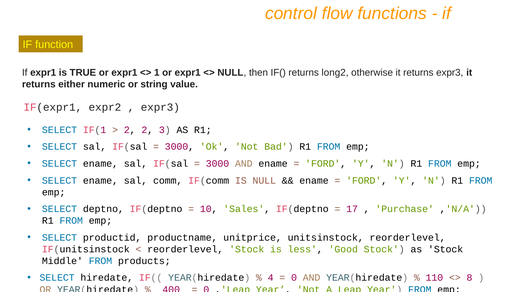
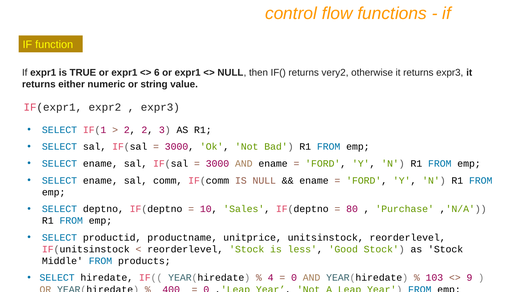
1: 1 -> 6
long2: long2 -> very2
17: 17 -> 80
110: 110 -> 103
8: 8 -> 9
